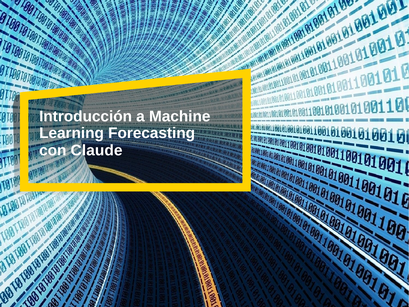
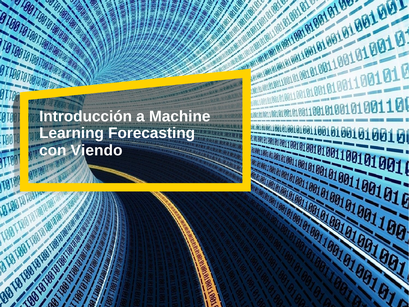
Claude: Claude -> Viendo
